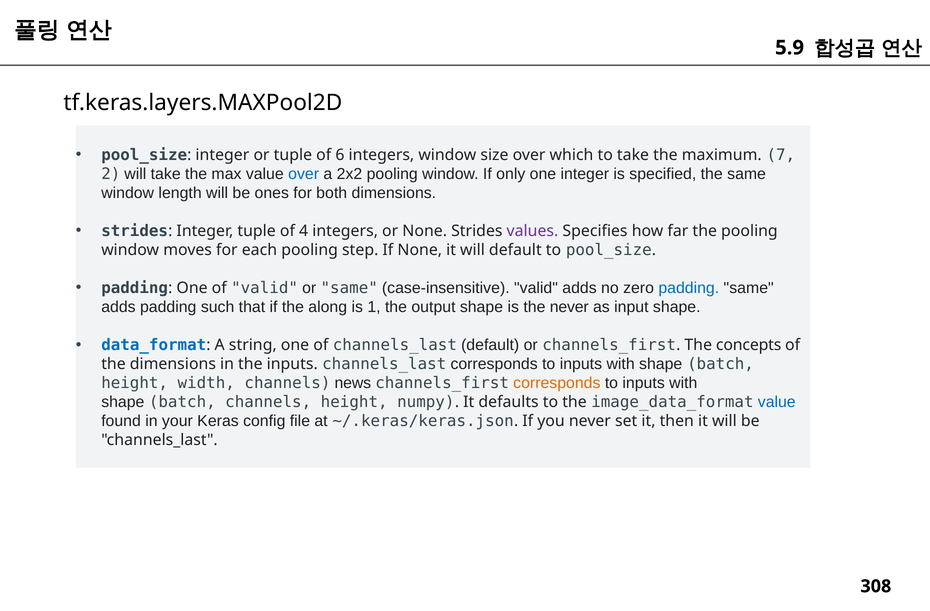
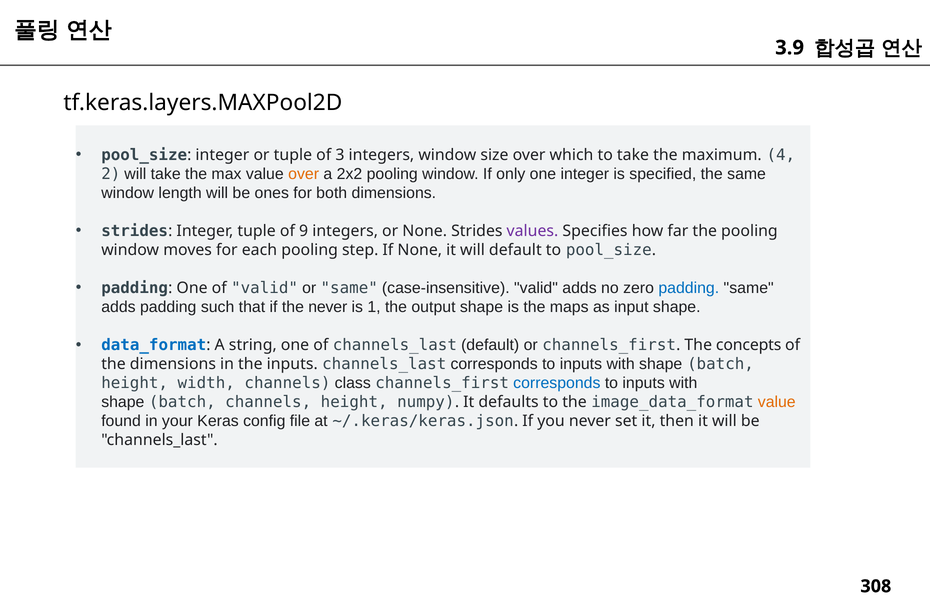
5.9: 5.9 -> 3.9
6: 6 -> 3
7: 7 -> 4
over at (304, 174) colour: blue -> orange
4: 4 -> 9
the along: along -> never
the never: never -> maps
news: news -> class
corresponds at (557, 383) colour: orange -> blue
value at (777, 402) colour: blue -> orange
